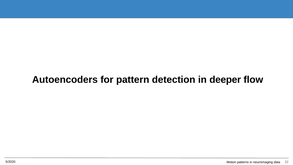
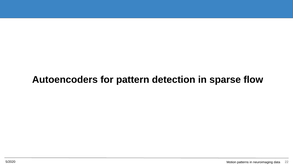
deeper: deeper -> sparse
